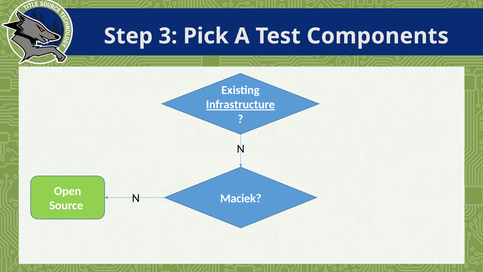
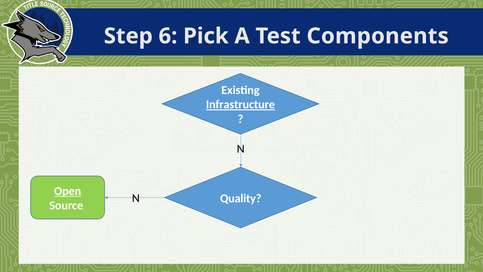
3: 3 -> 6
Open underline: none -> present
Maciek: Maciek -> Quality
